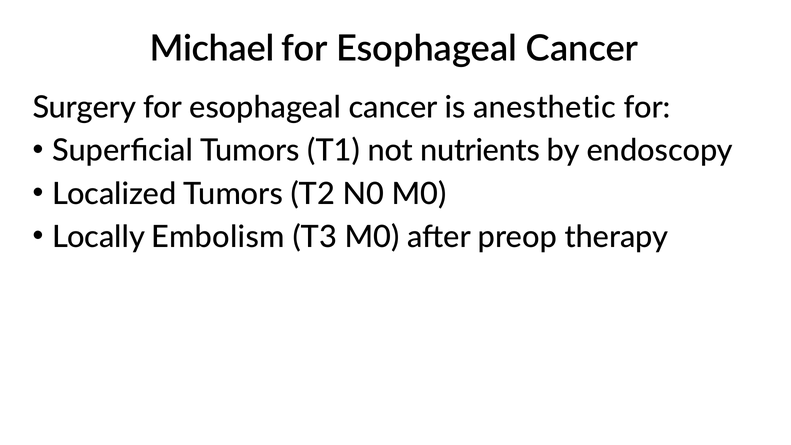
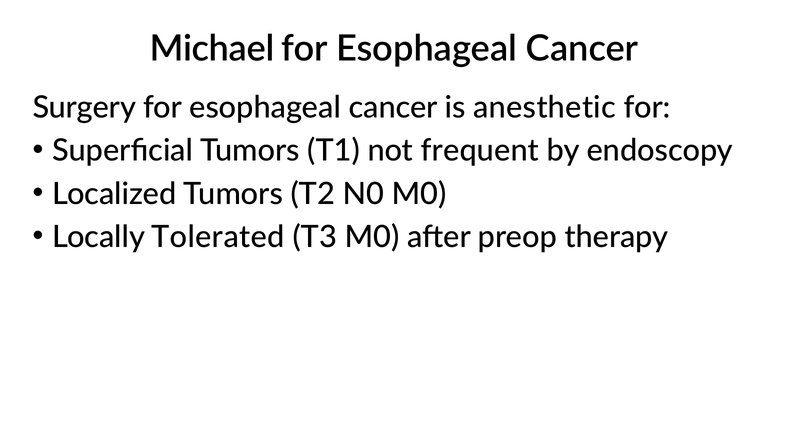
nutrients: nutrients -> frequent
Embolism: Embolism -> Tolerated
